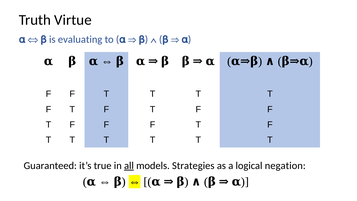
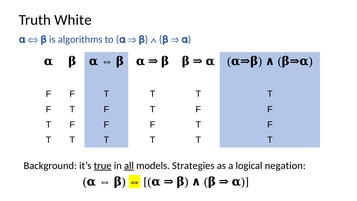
Virtue: Virtue -> White
evaluating: evaluating -> algorithms
Guaranteed: Guaranteed -> Background
true underline: none -> present
